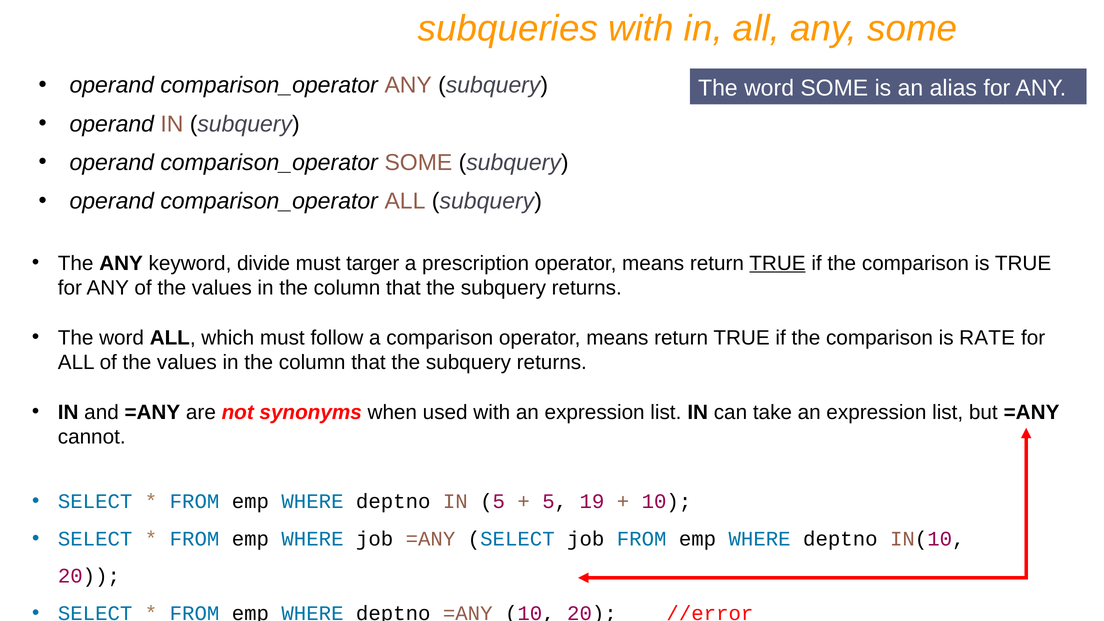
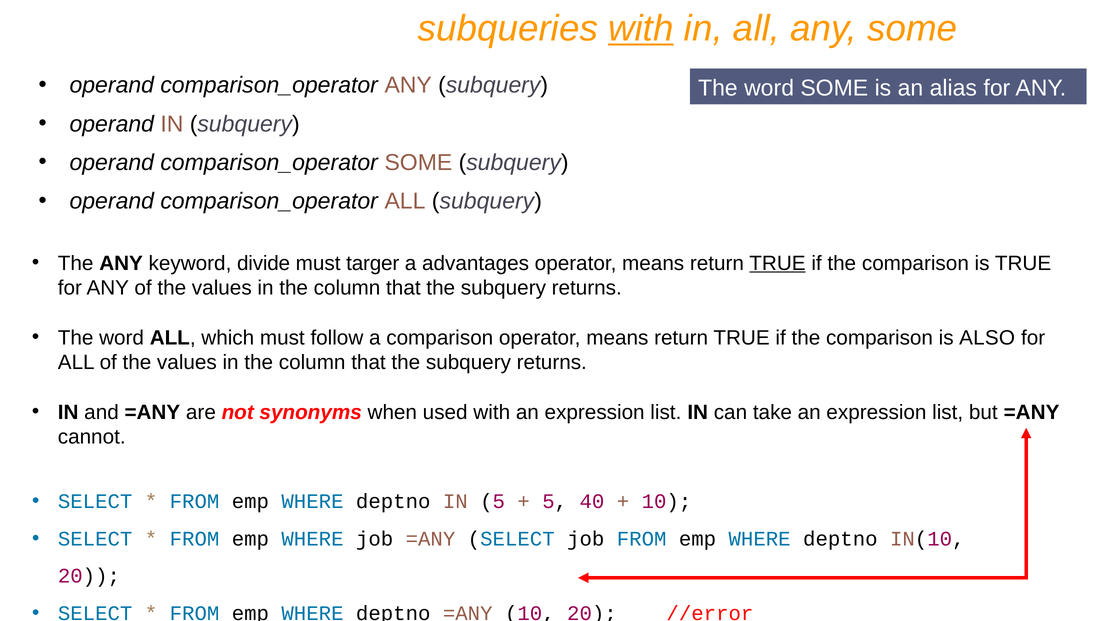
with at (641, 29) underline: none -> present
prescription: prescription -> advantages
RATE: RATE -> ALSO
19: 19 -> 40
